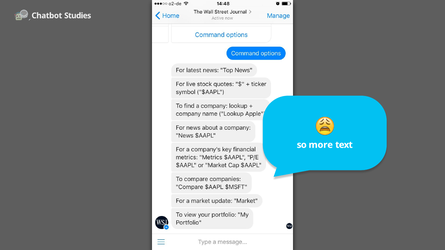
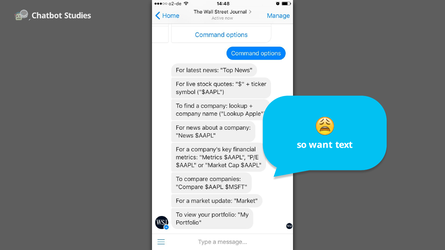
more: more -> want
